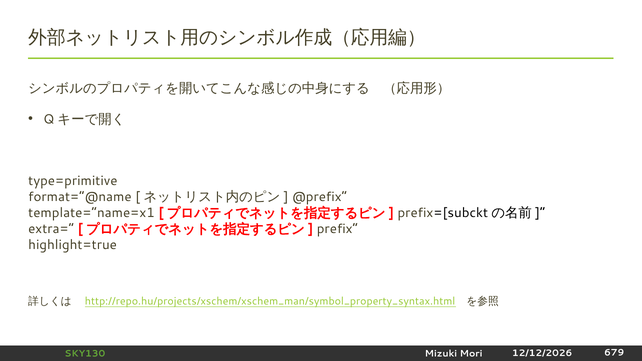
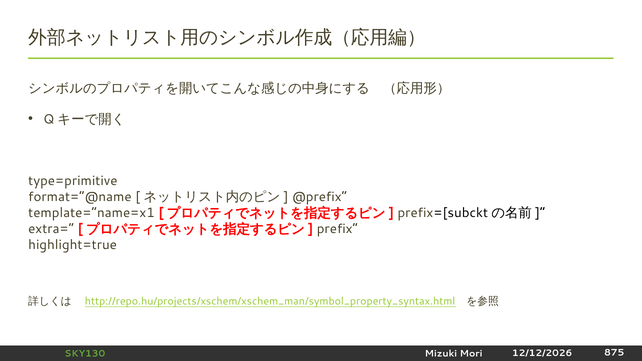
679: 679 -> 875
